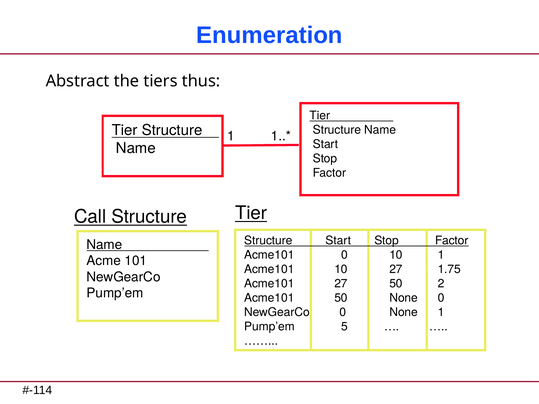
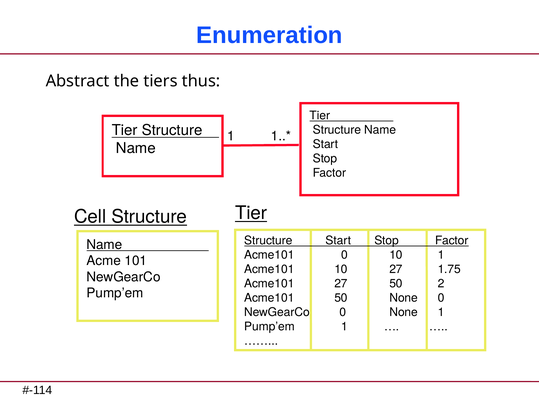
Call: Call -> Cell
Pump’em 5: 5 -> 1
